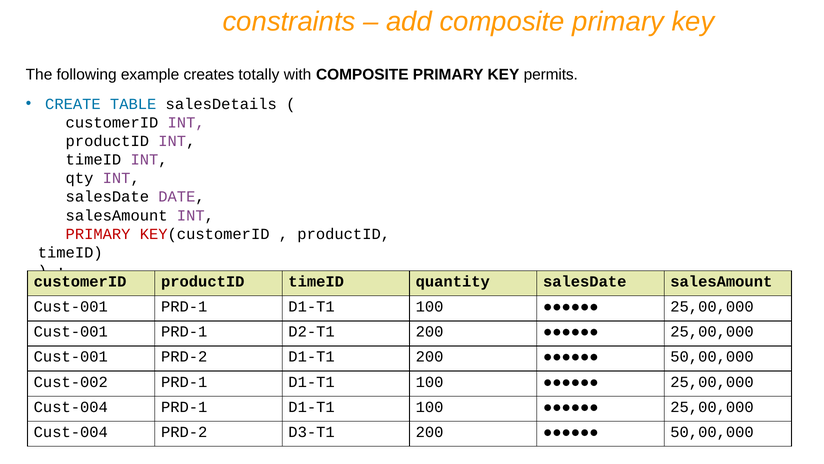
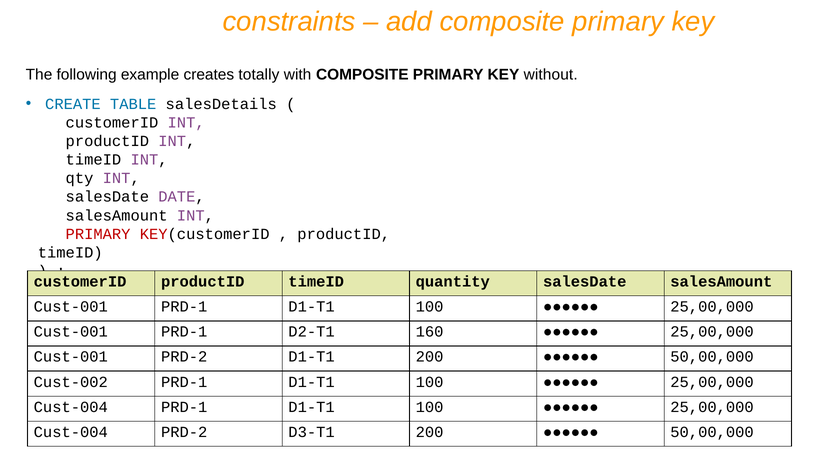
permits: permits -> without
D2-T1 200: 200 -> 160
